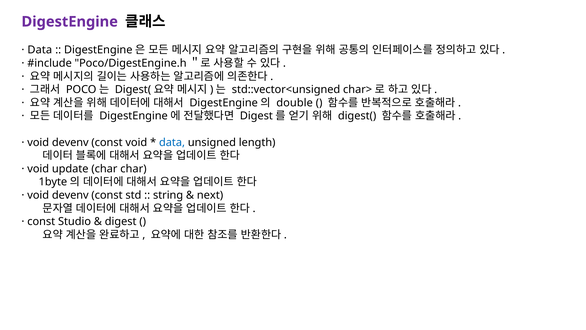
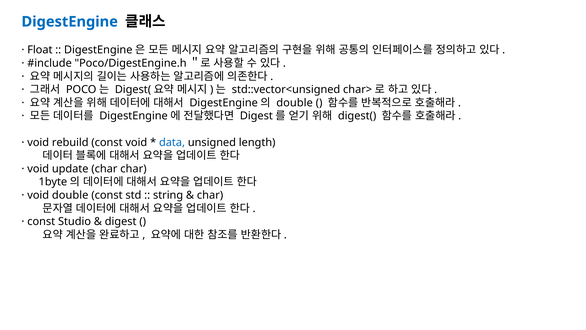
DigestEngine at (70, 22) colour: purple -> blue
Data at (40, 50): Data -> Float
devenv at (70, 142): devenv -> rebuild
devenv at (70, 195): devenv -> double
next at (210, 195): next -> char
